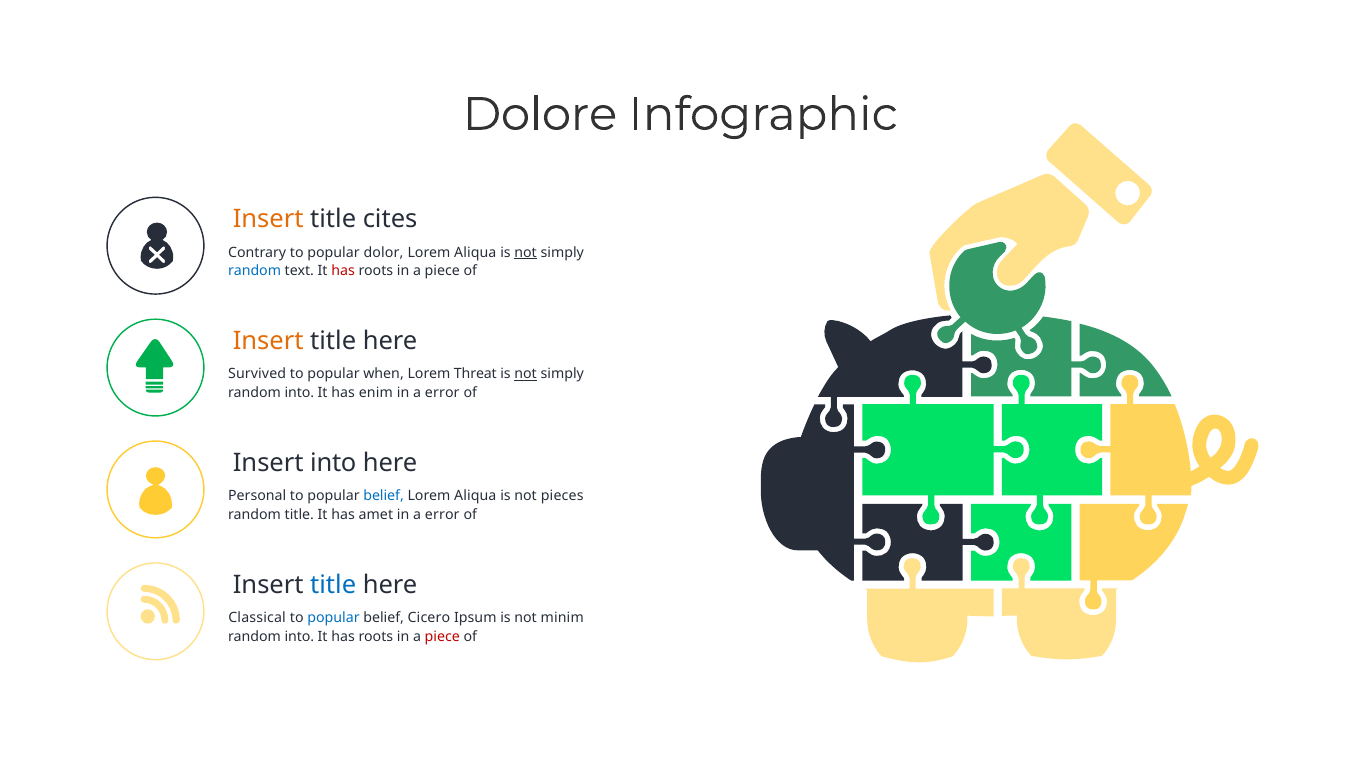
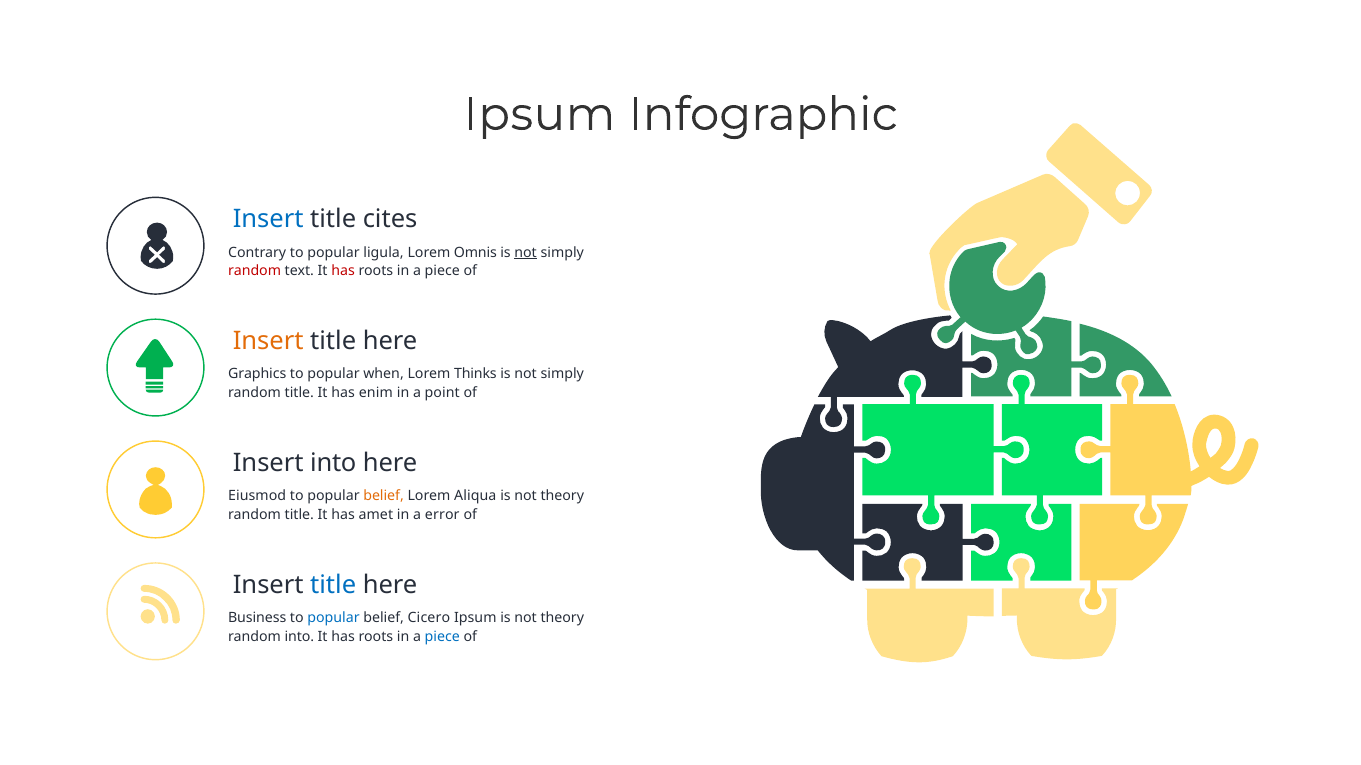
Dolore at (540, 114): Dolore -> Ipsum
Insert at (268, 220) colour: orange -> blue
dolor: dolor -> ligula
Aliqua at (475, 253): Aliqua -> Omnis
random at (255, 271) colour: blue -> red
Survived: Survived -> Graphics
Threat: Threat -> Thinks
not at (526, 374) underline: present -> none
into at (299, 393): into -> title
error at (442, 393): error -> point
Personal: Personal -> Eiusmod
belief at (384, 496) colour: blue -> orange
pieces at (562, 496): pieces -> theory
Classical: Classical -> Business
Ipsum is not minim: minim -> theory
piece at (442, 637) colour: red -> blue
